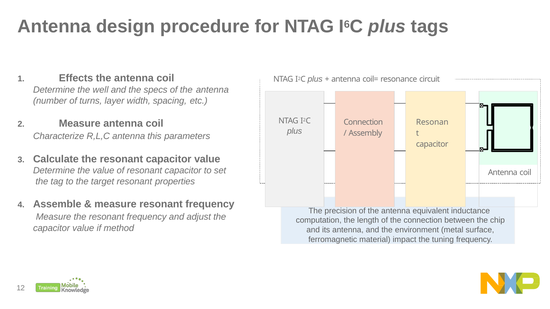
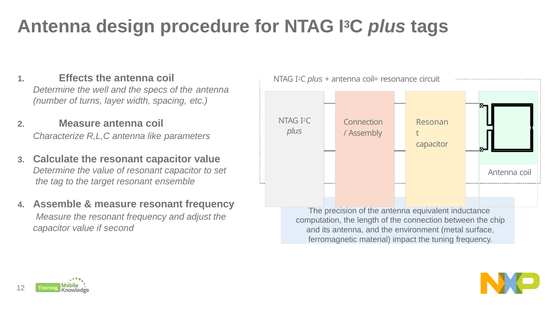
6 at (347, 25): 6 -> 3
this: this -> like
properties: properties -> ensemble
method: method -> second
